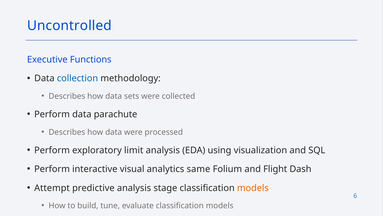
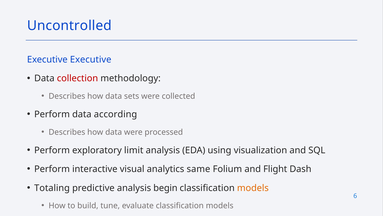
Executive Functions: Functions -> Executive
collection colour: blue -> red
parachute: parachute -> according
Attempt: Attempt -> Totaling
stage: stage -> begin
